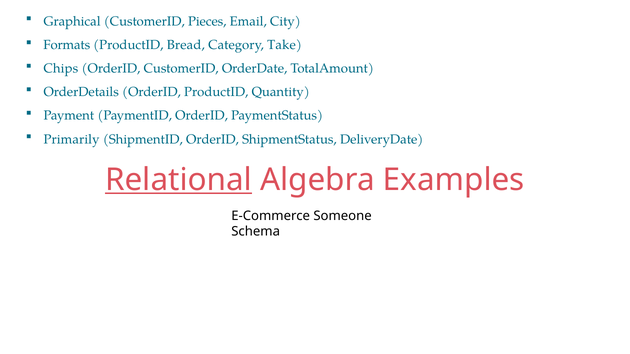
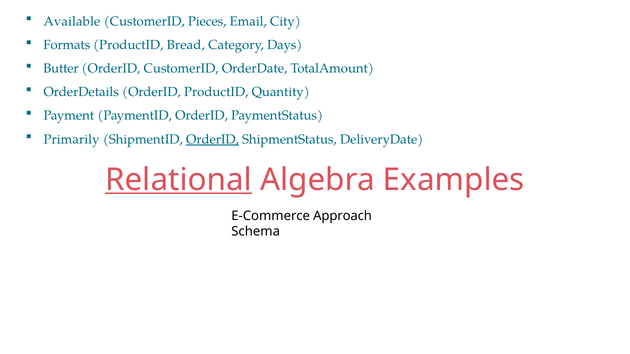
Graphical: Graphical -> Available
Take: Take -> Days
Chips: Chips -> Butter
OrderID at (212, 139) underline: none -> present
Someone: Someone -> Approach
